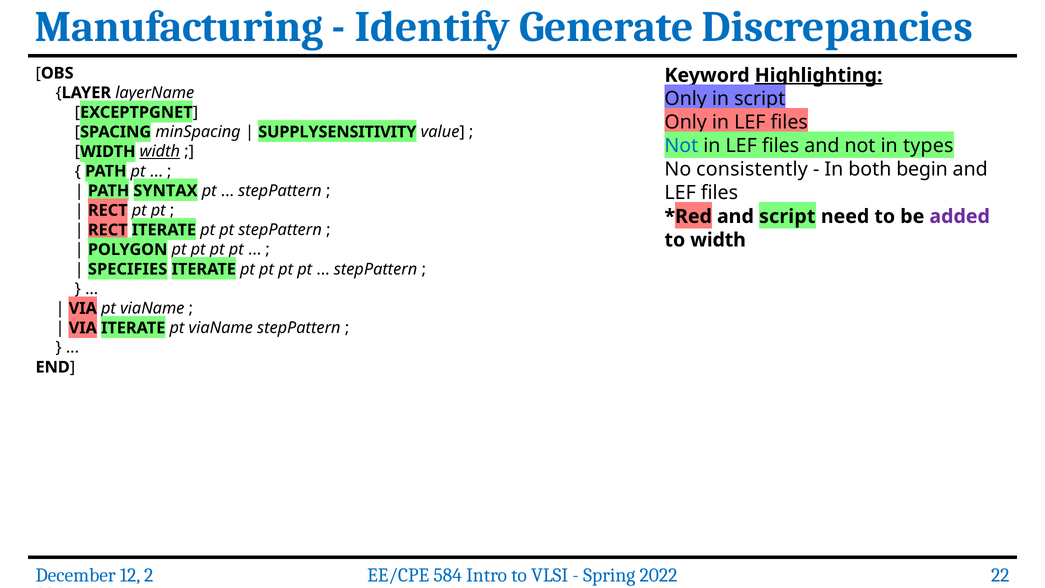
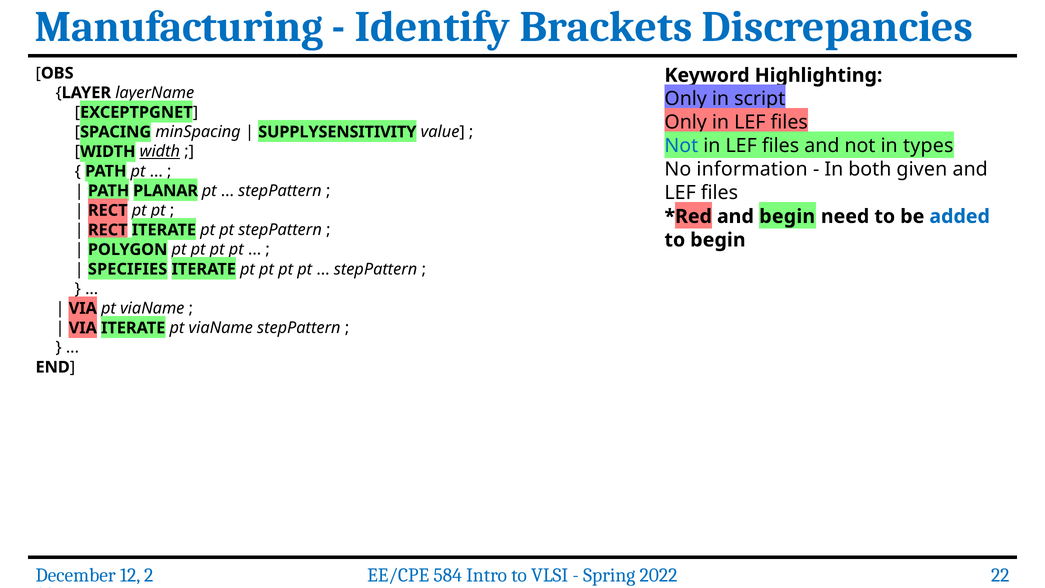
Generate: Generate -> Brackets
Highlighting underline: present -> none
consistently: consistently -> information
begin: begin -> given
SYNTAX: SYNTAX -> PLANAR
and script: script -> begin
added colour: purple -> blue
to width: width -> begin
